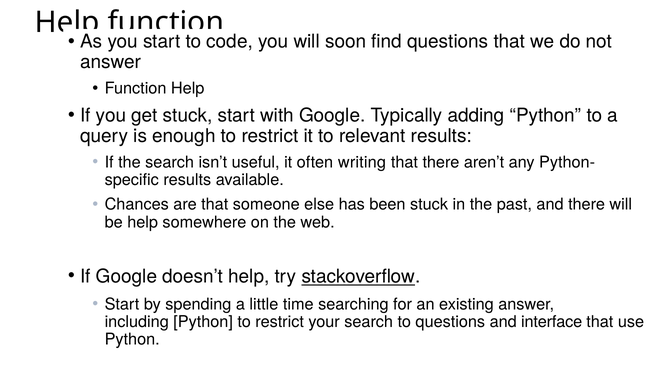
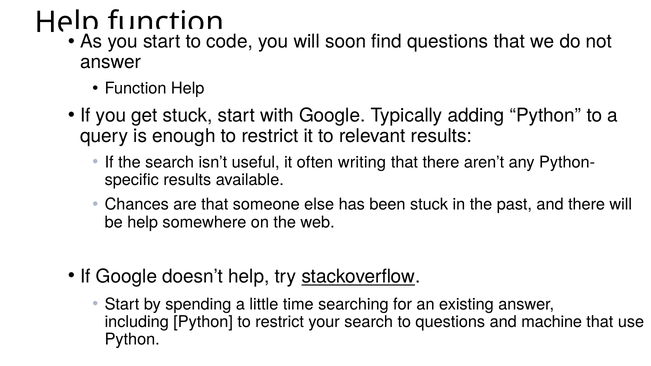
interface: interface -> machine
